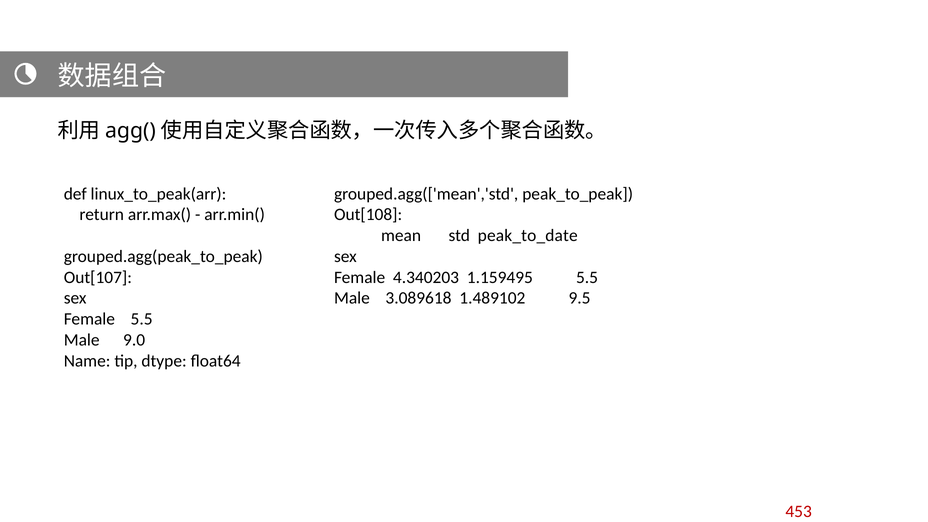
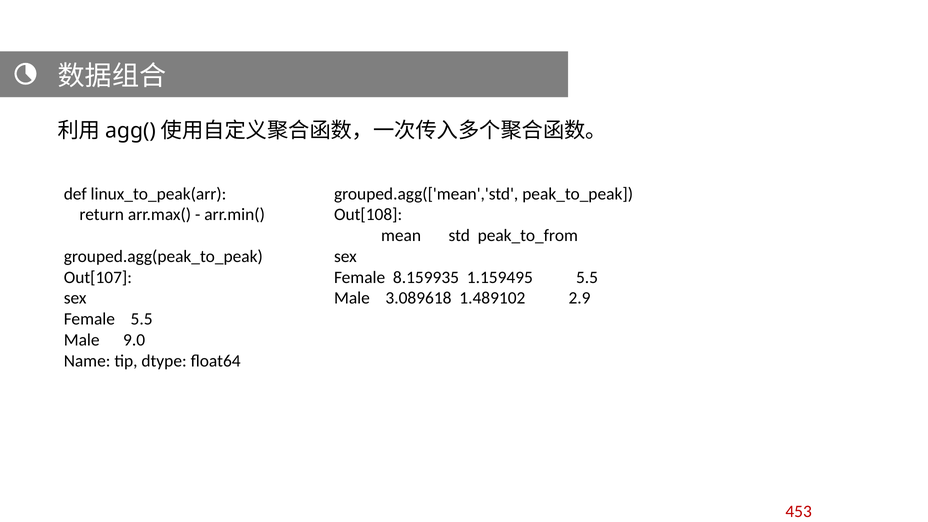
peak_to_date: peak_to_date -> peak_to_from
4.340203: 4.340203 -> 8.159935
9.5: 9.5 -> 2.9
